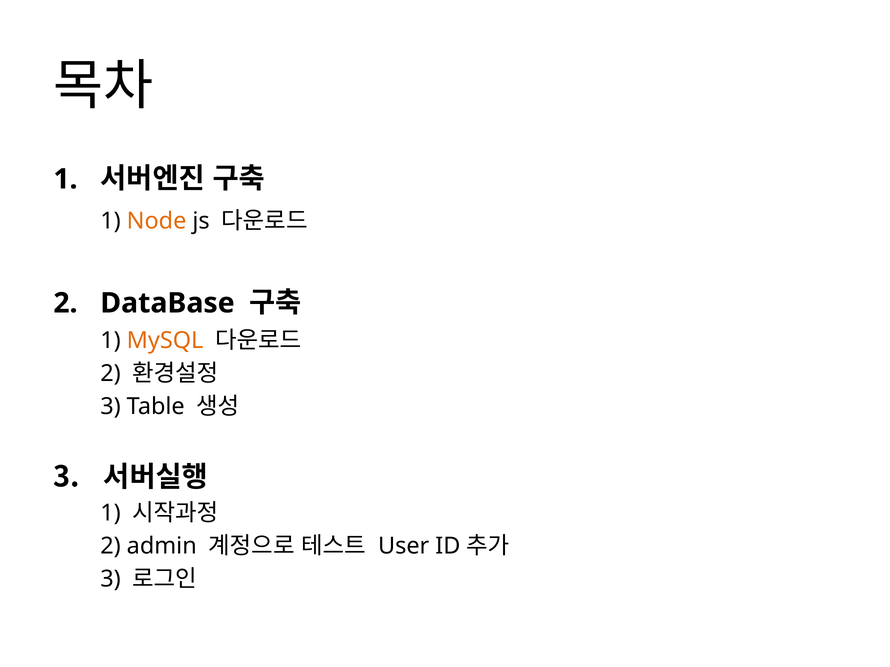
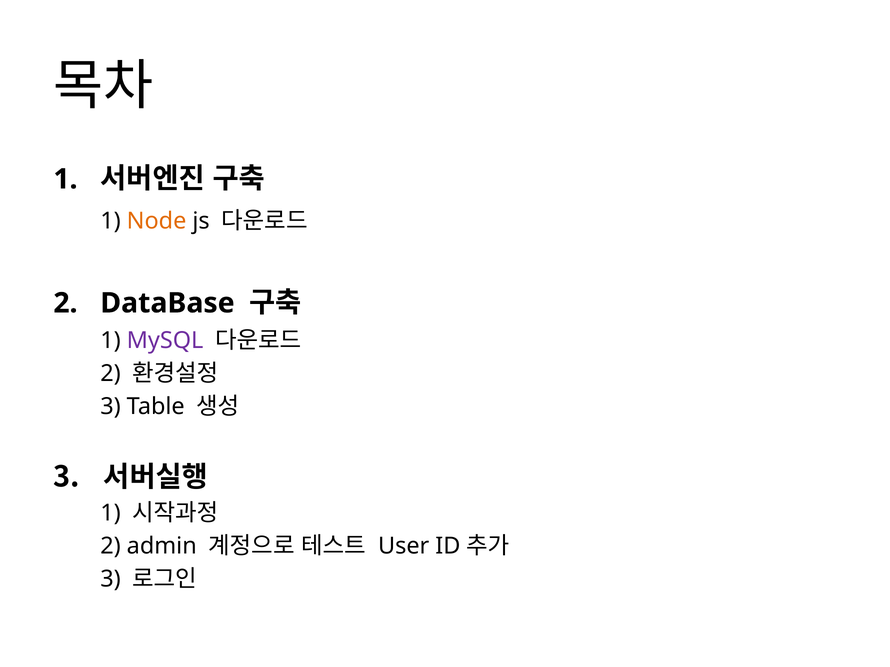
MySQL colour: orange -> purple
